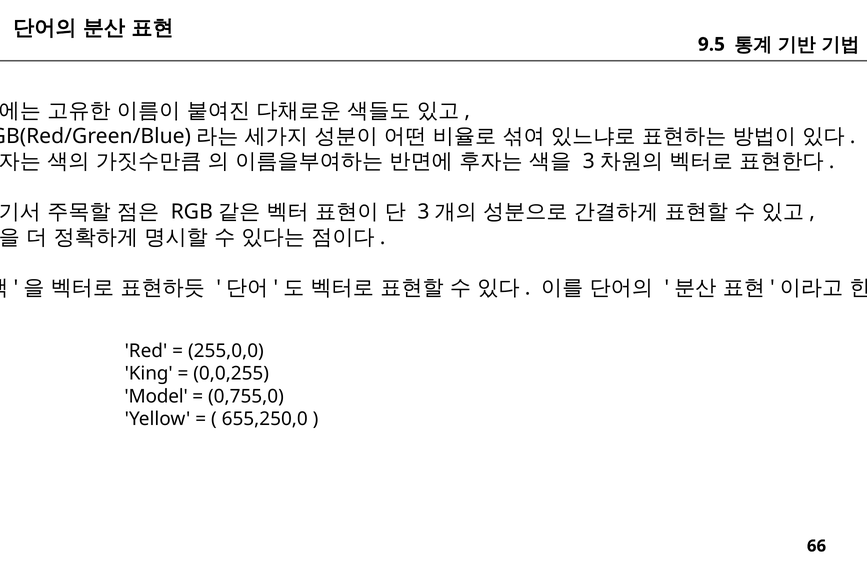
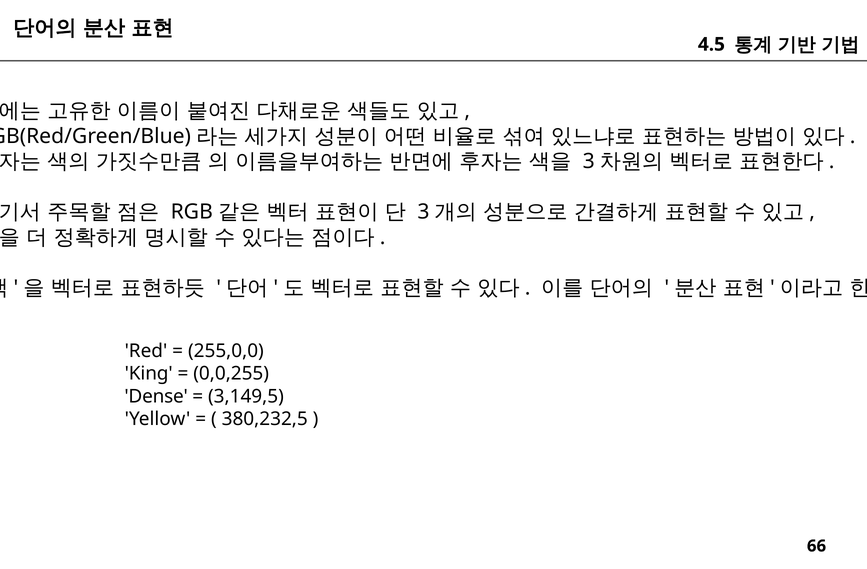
9.5: 9.5 -> 4.5
Model: Model -> Dense
0,755,0: 0,755,0 -> 3,149,5
655,250,0: 655,250,0 -> 380,232,5
